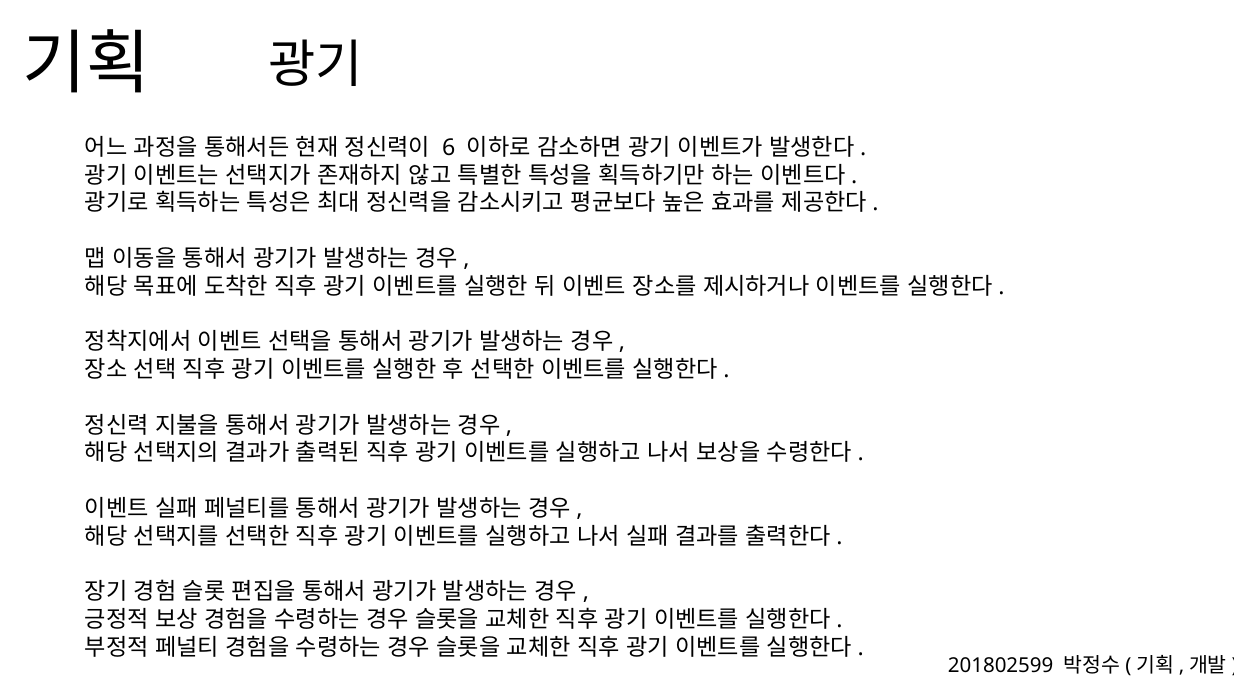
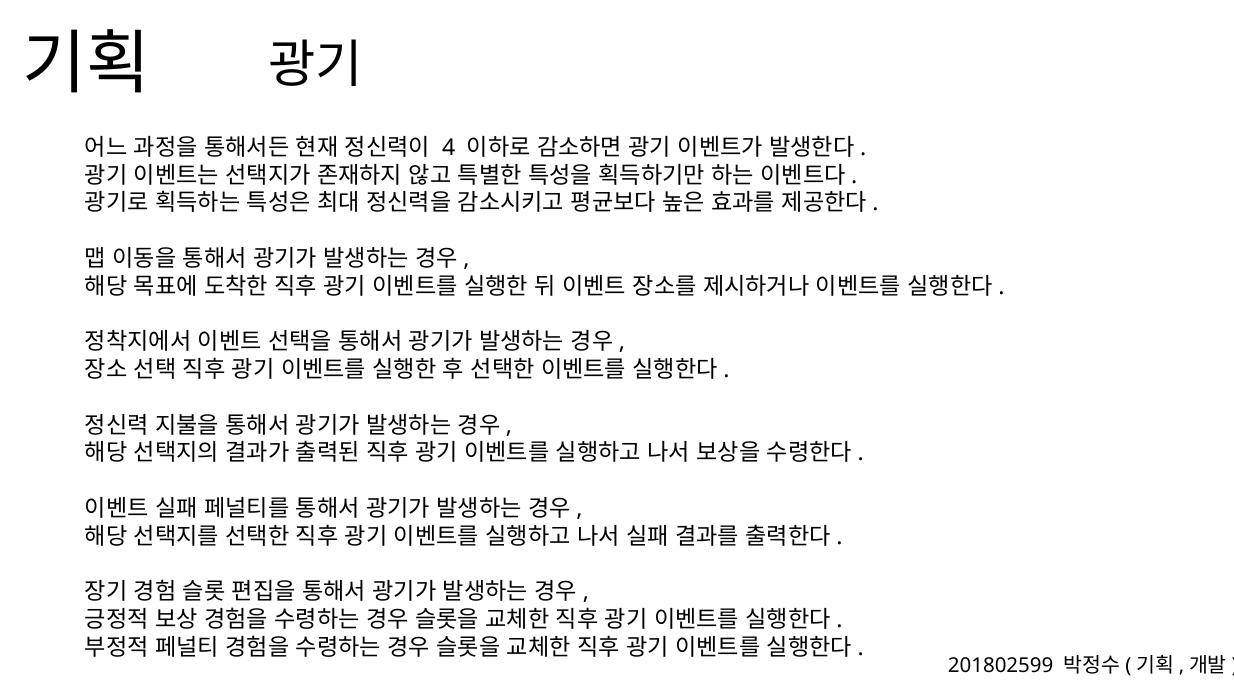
6: 6 -> 4
